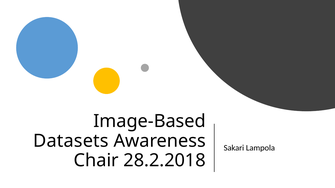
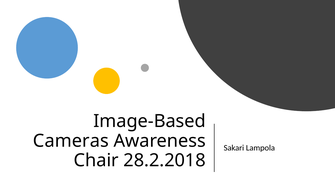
Datasets: Datasets -> Cameras
